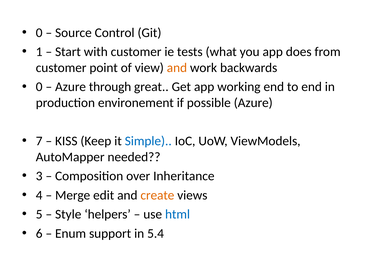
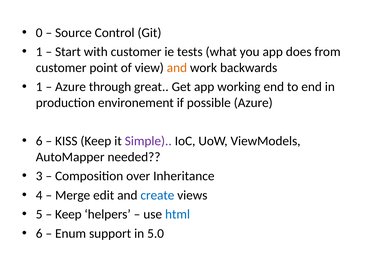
0 at (39, 87): 0 -> 1
7 at (39, 141): 7 -> 6
Simple colour: blue -> purple
create colour: orange -> blue
Style at (68, 215): Style -> Keep
5.4: 5.4 -> 5.0
